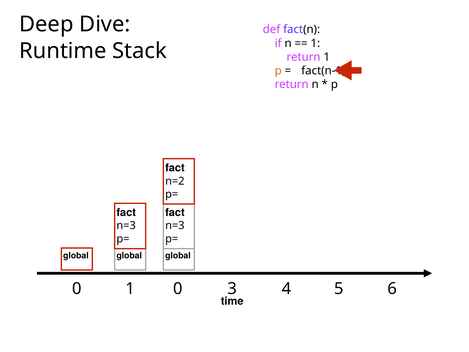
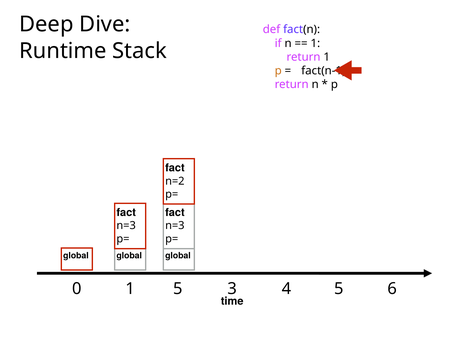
1 0: 0 -> 5
